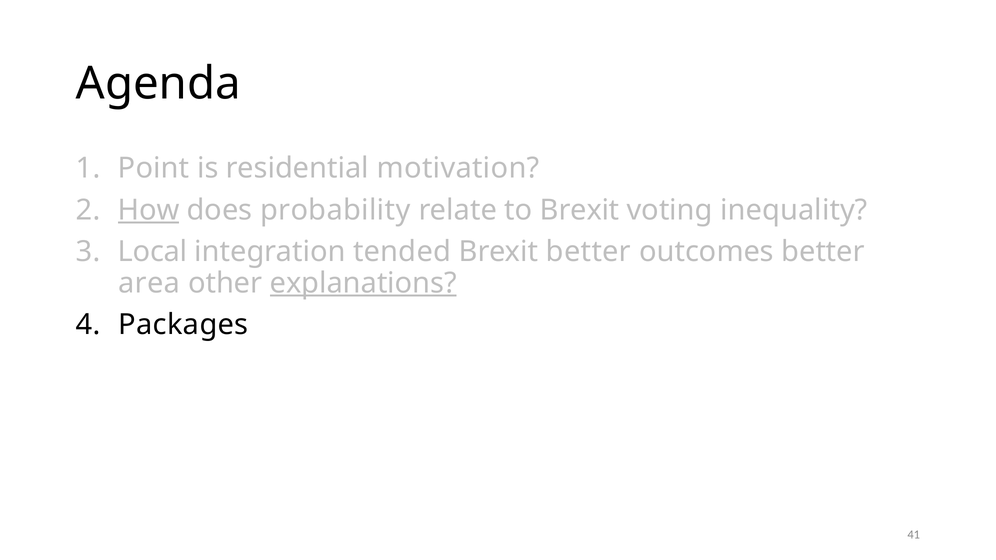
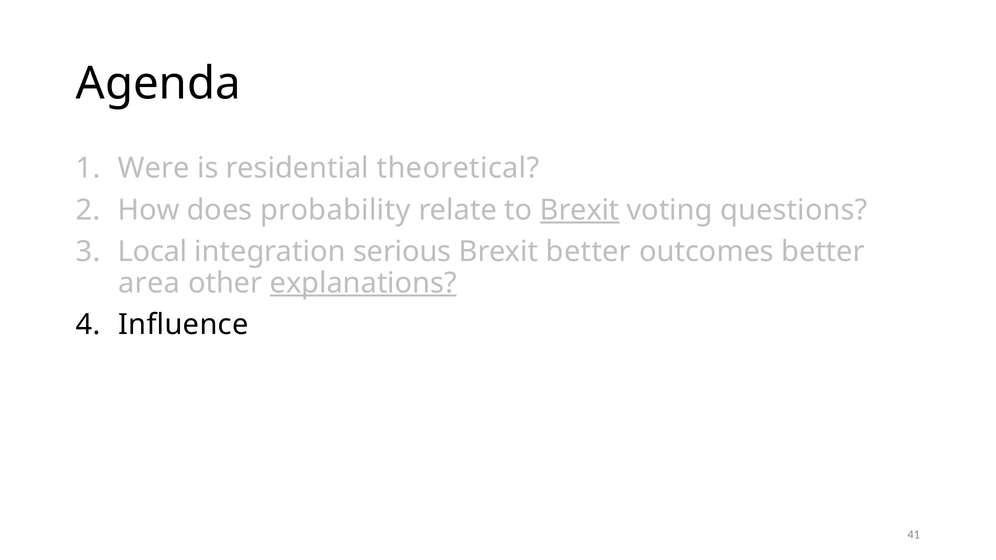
Point: Point -> Were
motivation: motivation -> theoretical
How underline: present -> none
Brexit at (580, 210) underline: none -> present
inequality: inequality -> questions
tended: tended -> serious
Packages: Packages -> Influence
